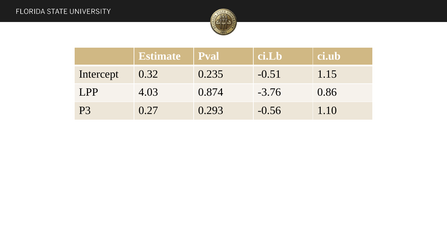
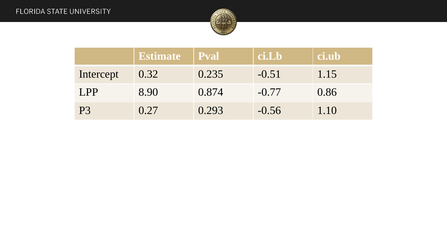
4.03: 4.03 -> 8.90
-3.76: -3.76 -> -0.77
